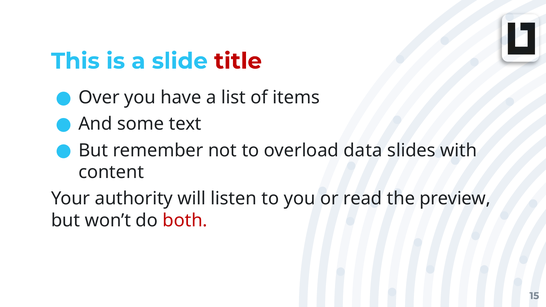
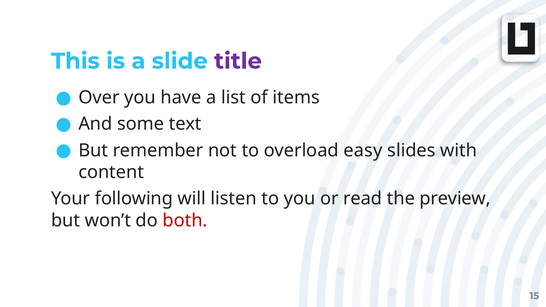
title colour: red -> purple
data: data -> easy
authority: authority -> following
